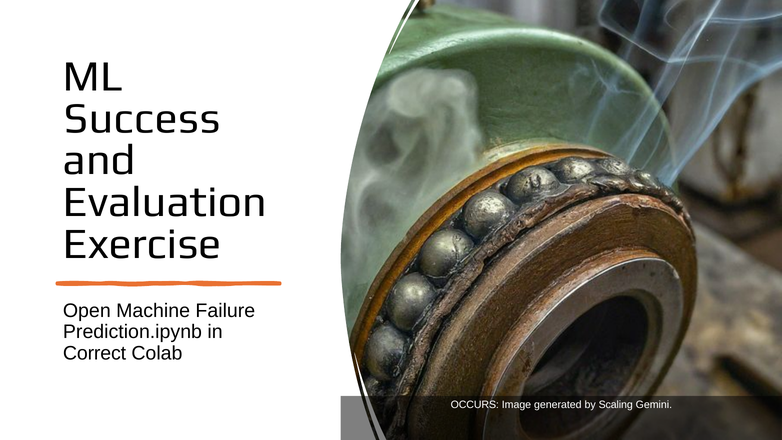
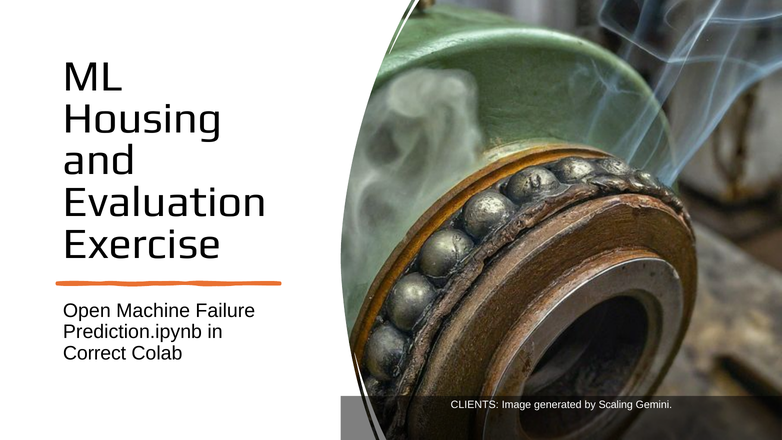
Success: Success -> Housing
OCCURS: OCCURS -> CLIENTS
